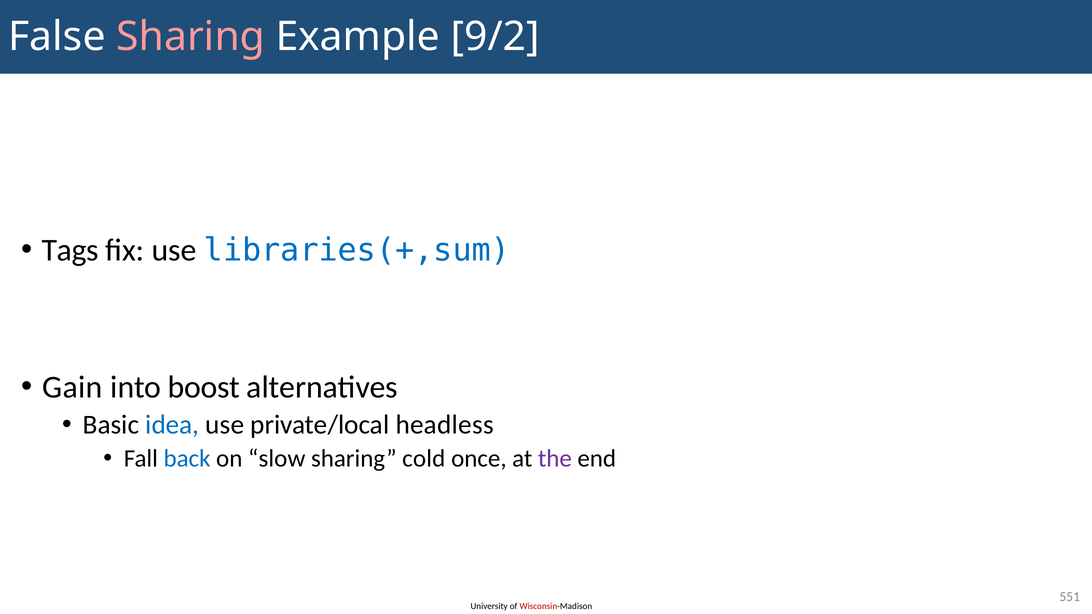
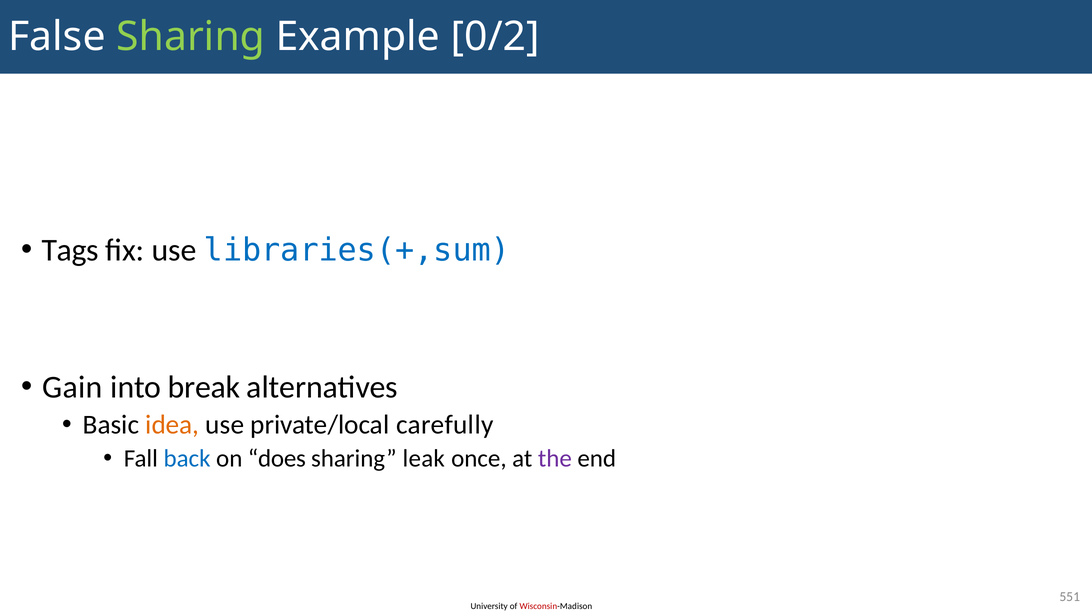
Sharing at (191, 37) colour: pink -> light green
9/2: 9/2 -> 0/2
boost: boost -> break
idea colour: blue -> orange
headless: headless -> carefully
slow: slow -> does
cold: cold -> leak
